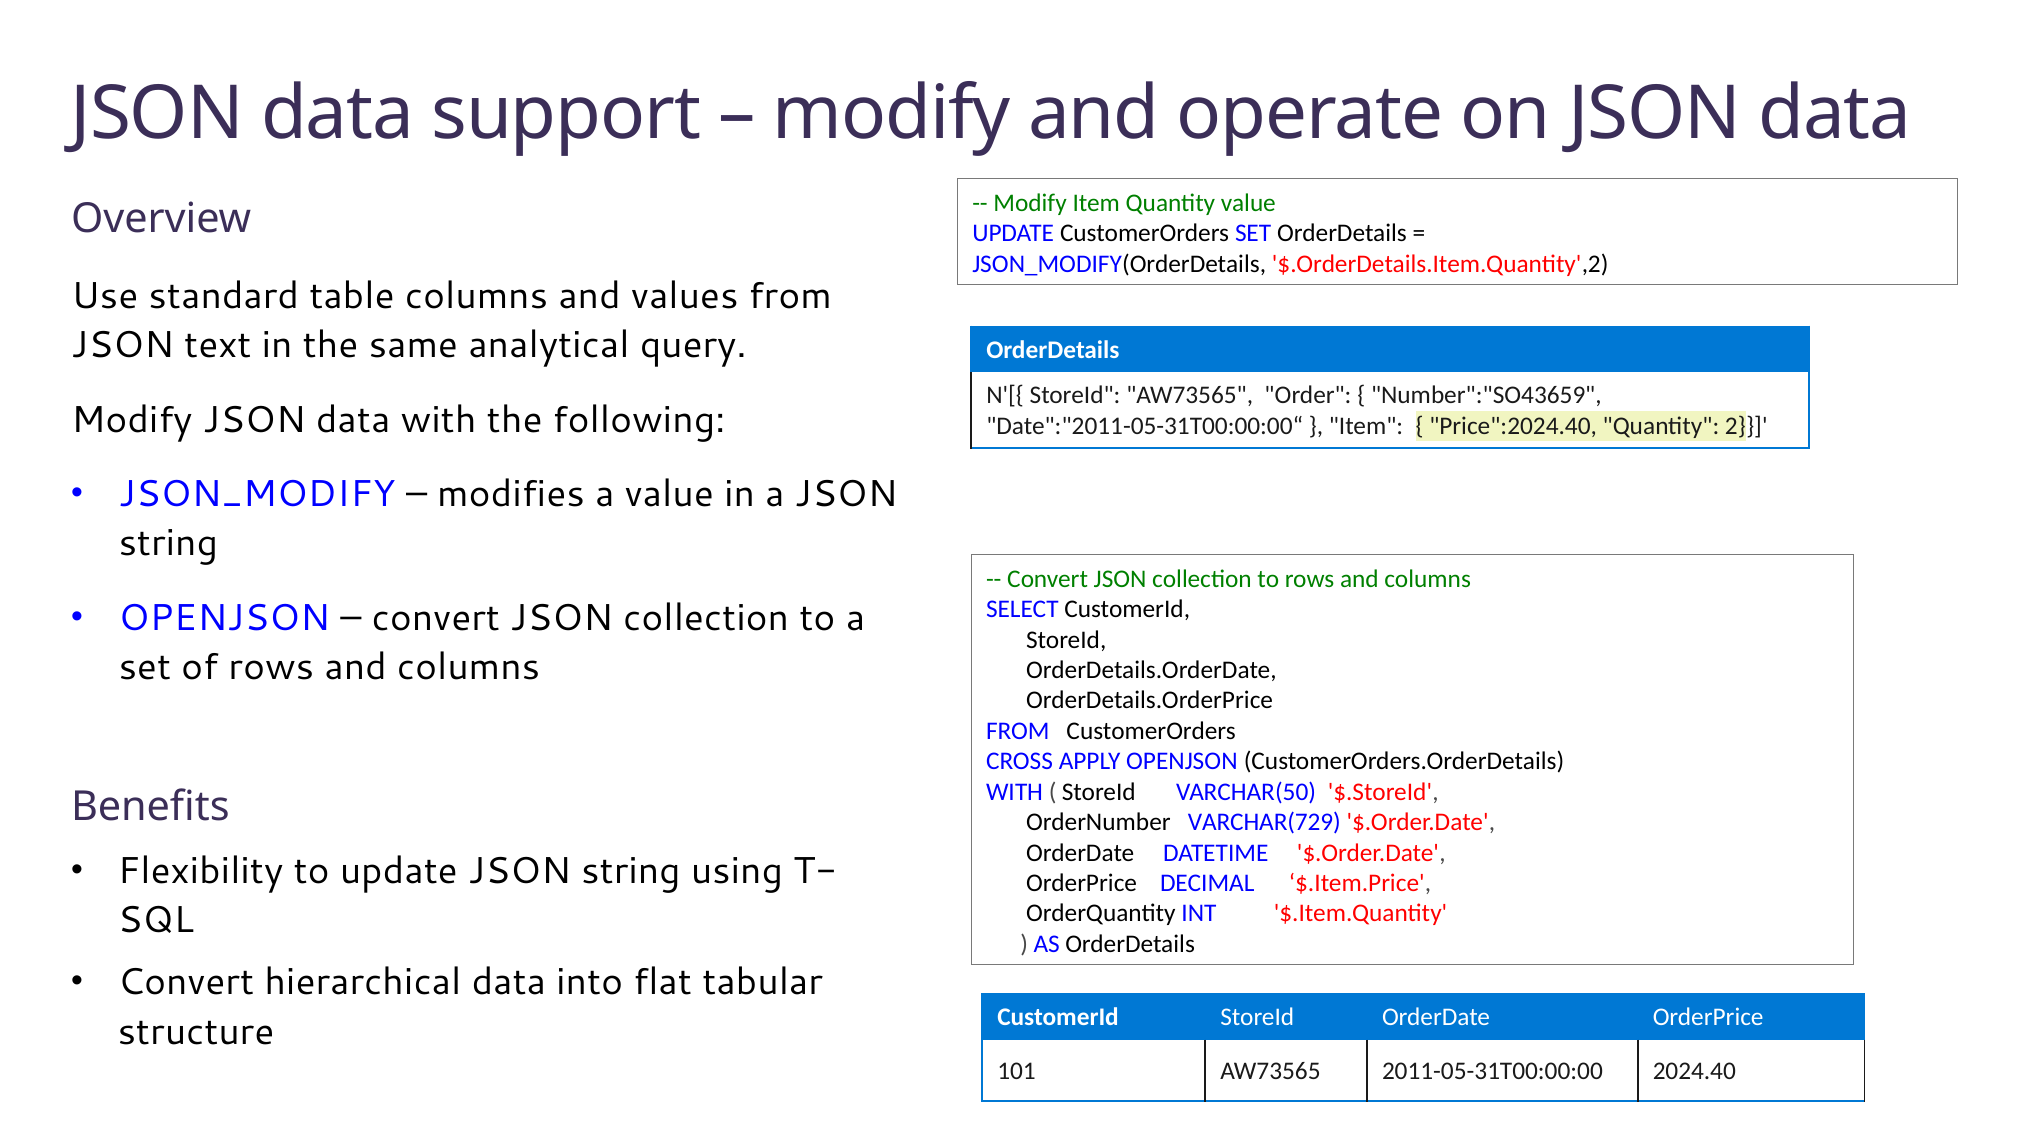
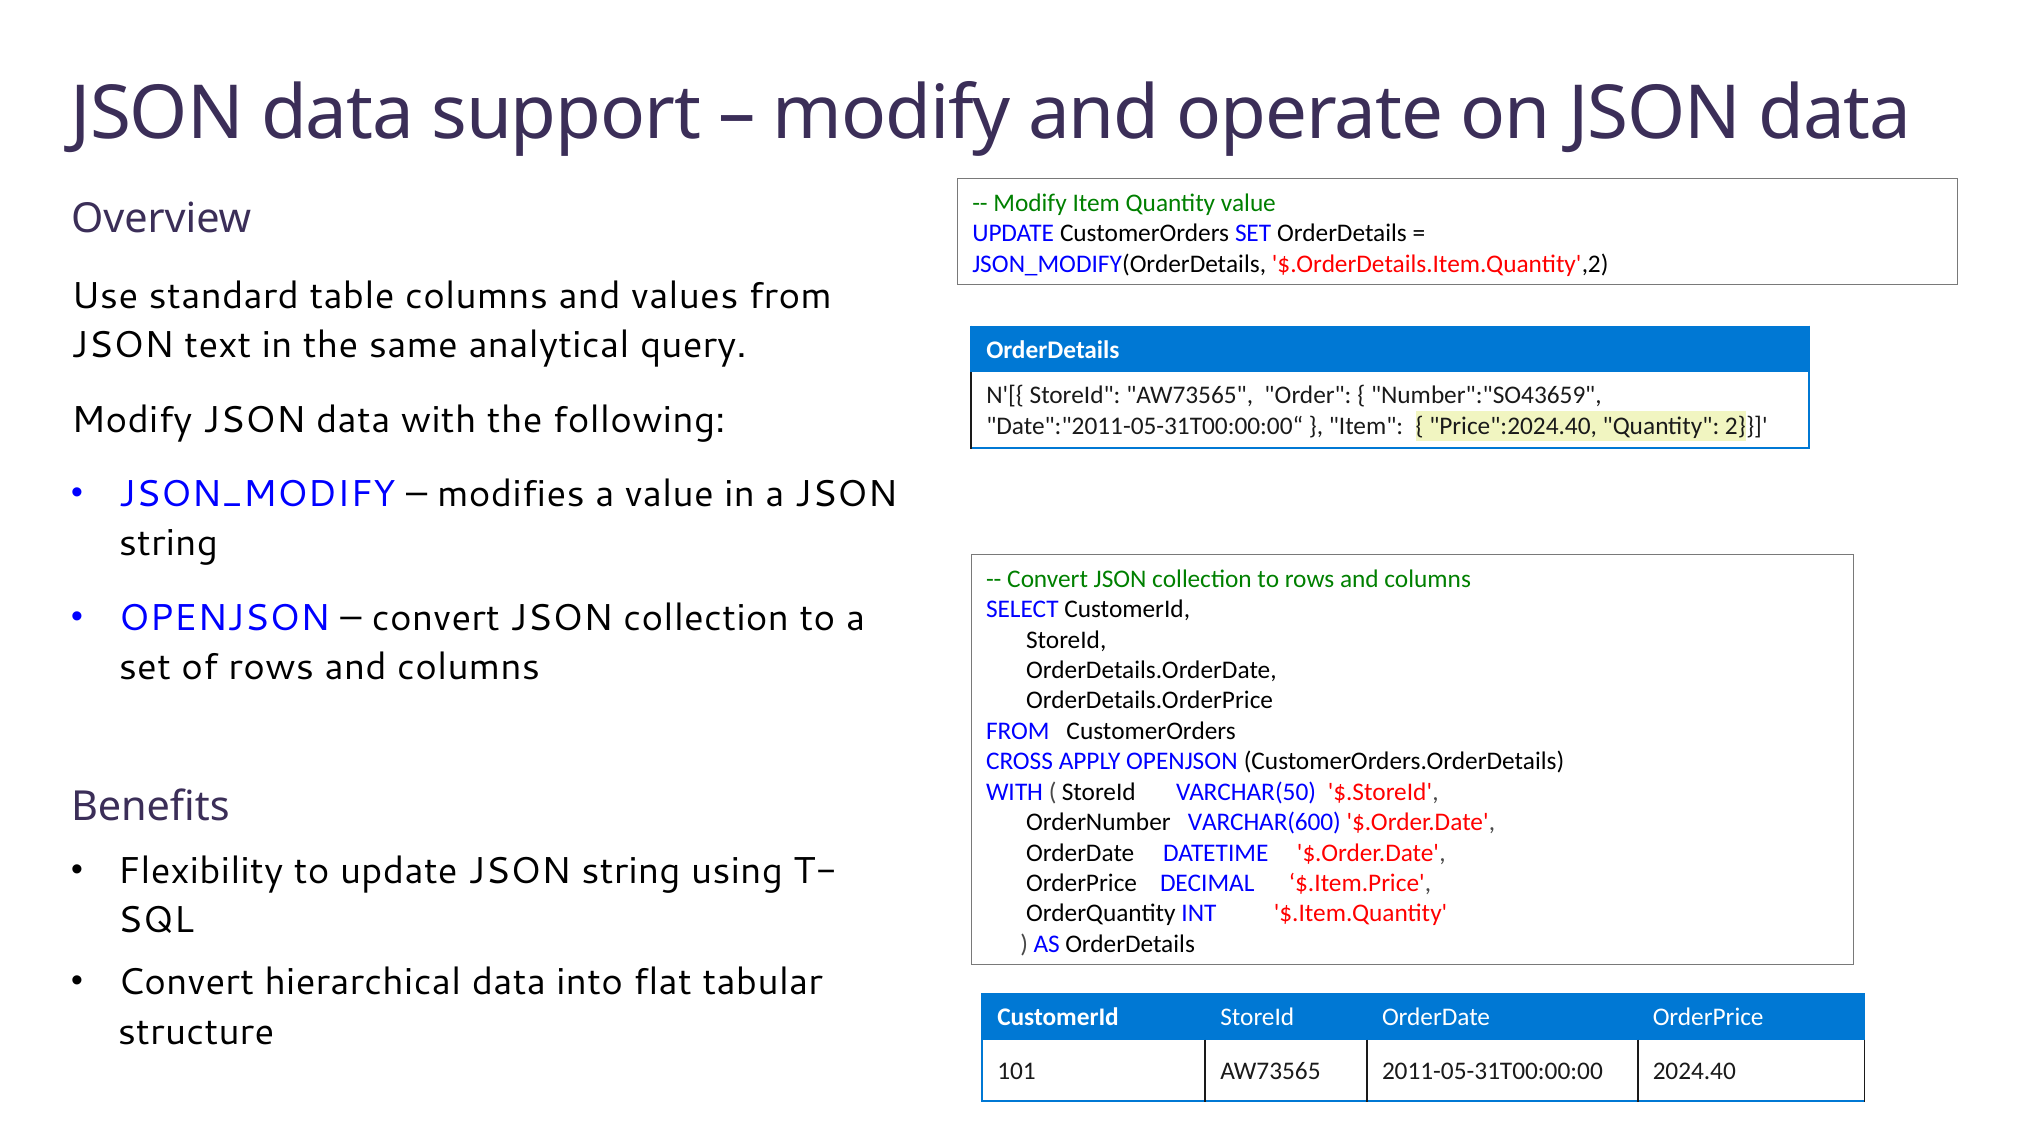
VARCHAR(729: VARCHAR(729 -> VARCHAR(600
